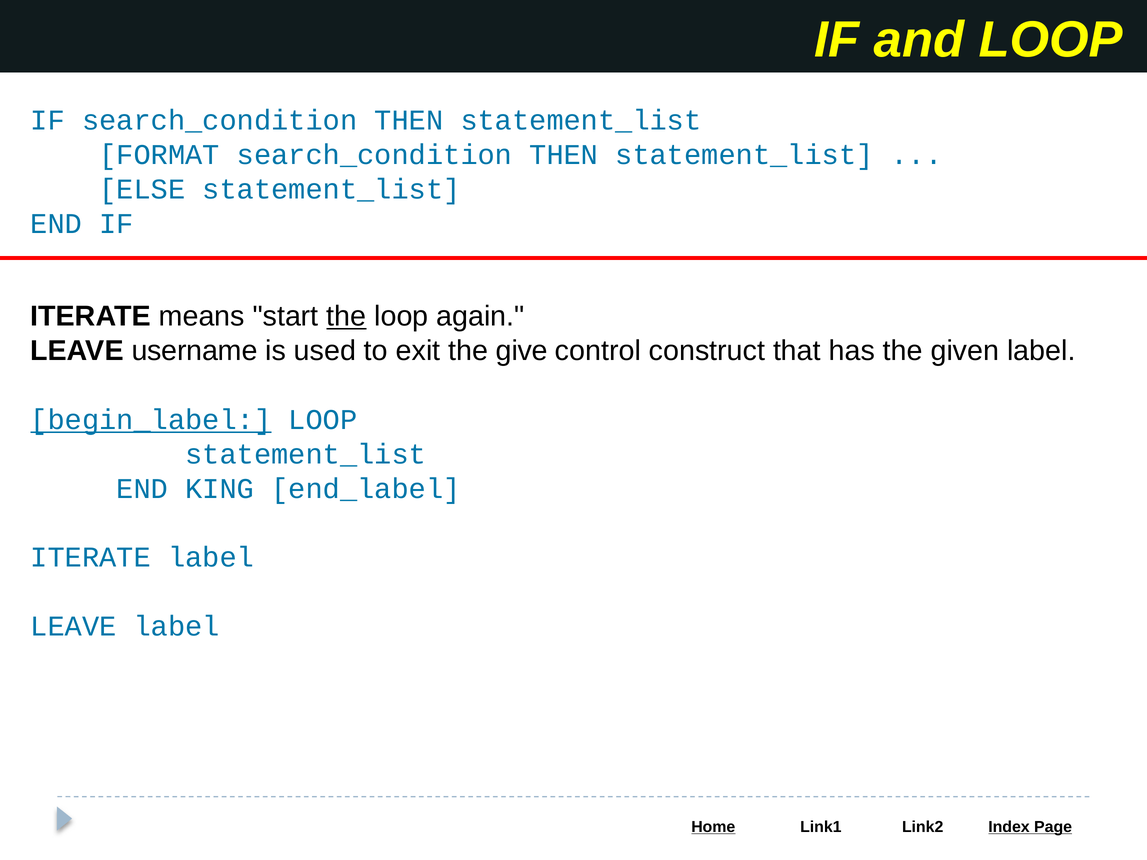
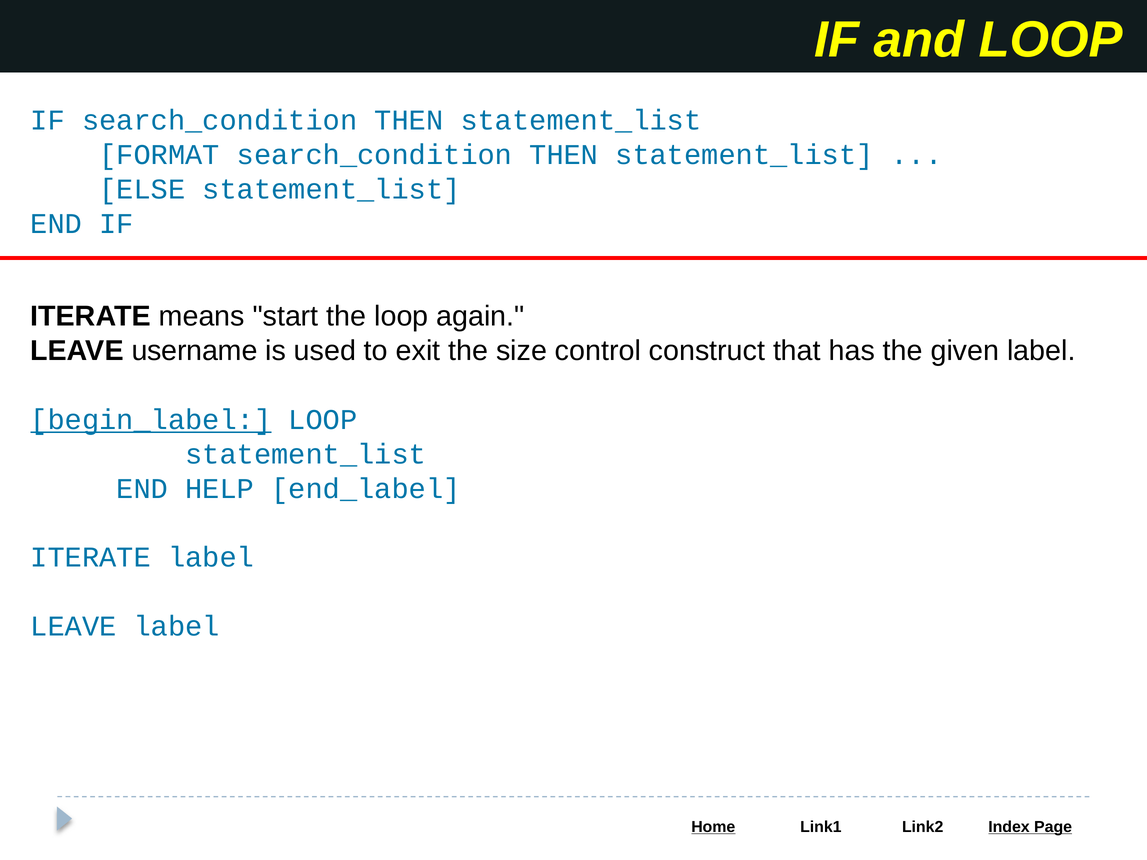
the at (346, 317) underline: present -> none
give: give -> size
KING: KING -> HELP
